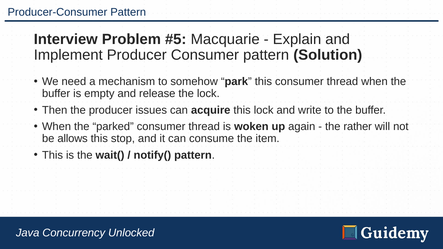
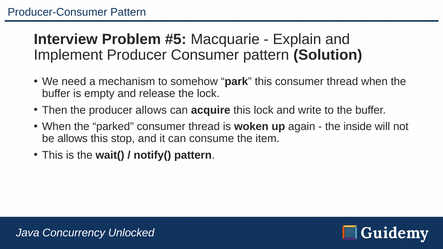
producer issues: issues -> allows
rather: rather -> inside
